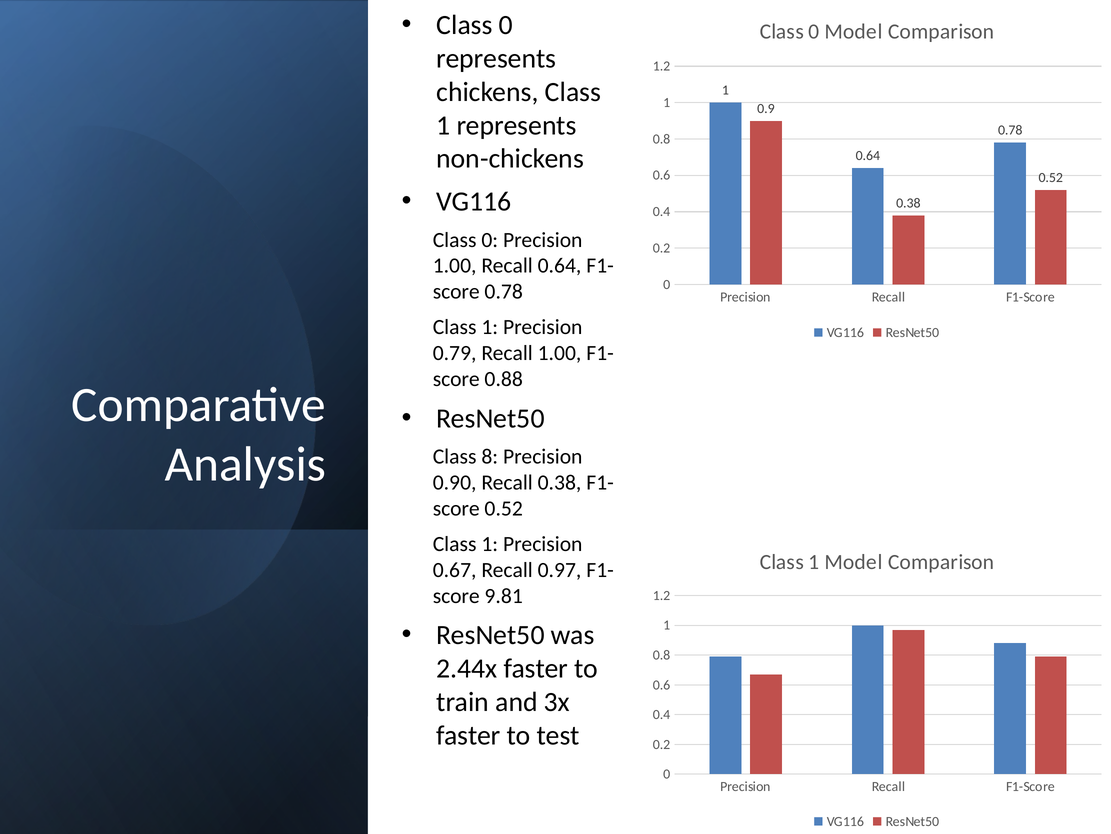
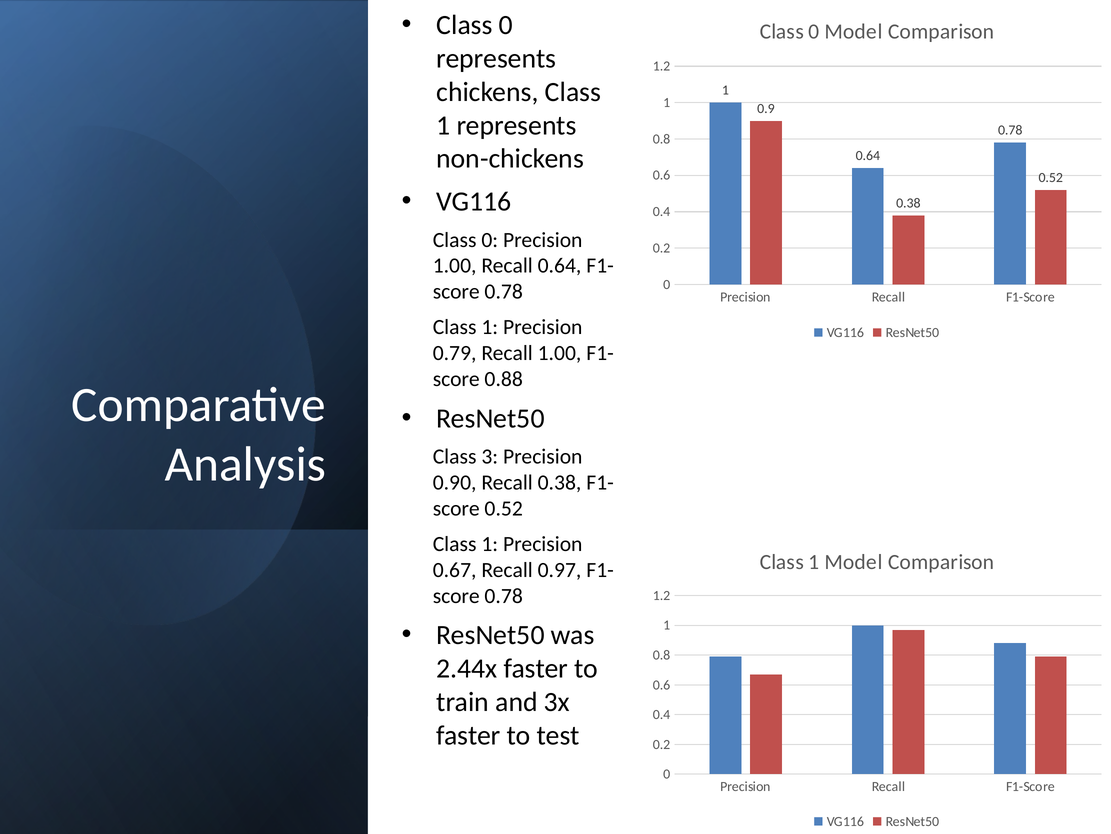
8: 8 -> 3
9.81 at (504, 595): 9.81 -> 0.78
